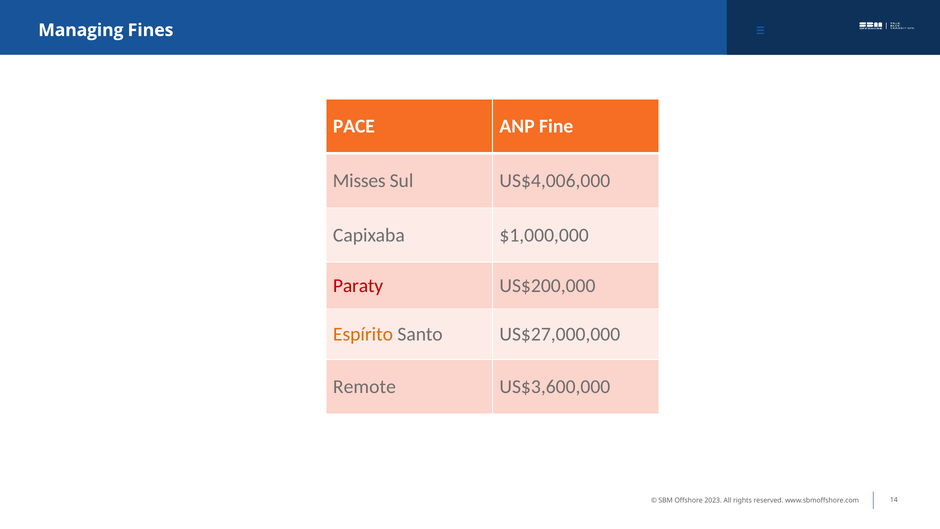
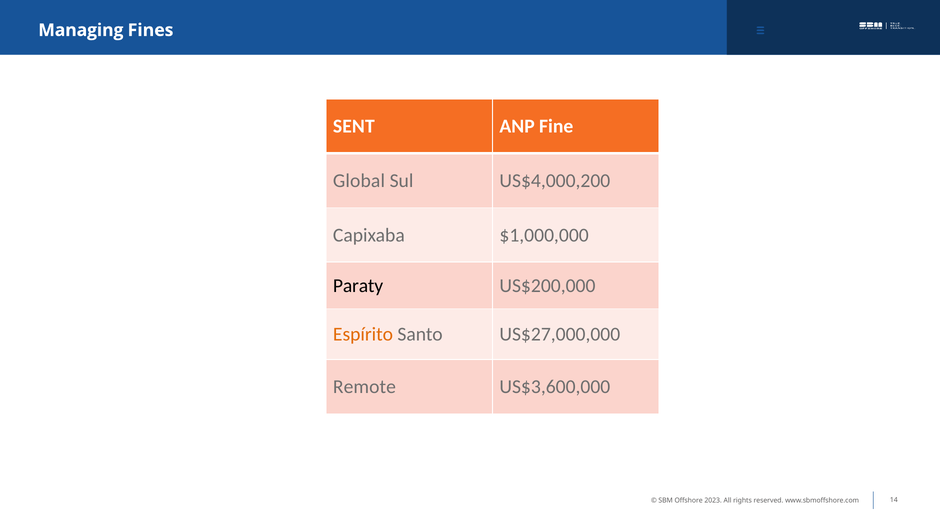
PACE: PACE -> SENT
Misses: Misses -> Global
US$4,006,000: US$4,006,000 -> US$4,000,200
Paraty colour: red -> black
